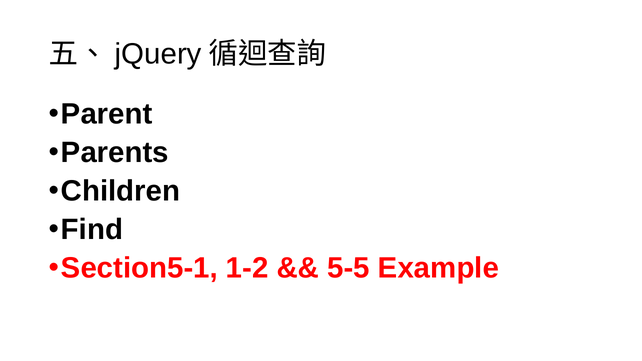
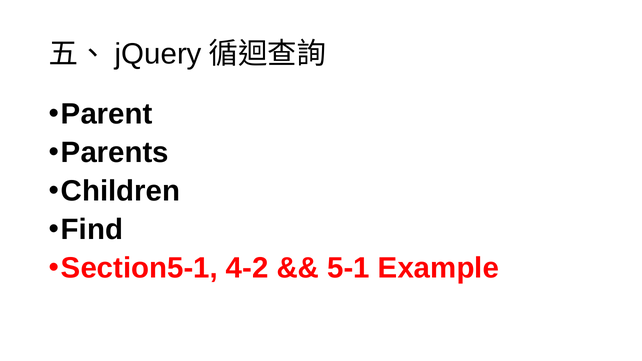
1-2: 1-2 -> 4-2
5-5: 5-5 -> 5-1
